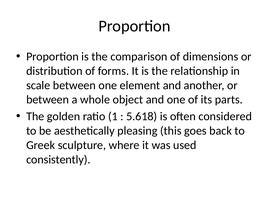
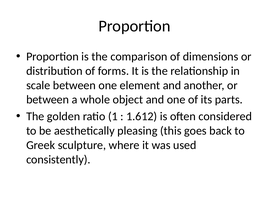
5.618: 5.618 -> 1.612
